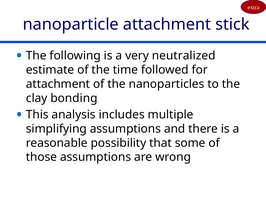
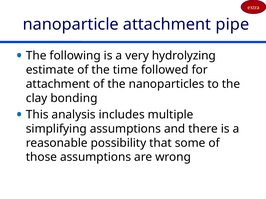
stick: stick -> pipe
neutralized: neutralized -> hydrolyzing
